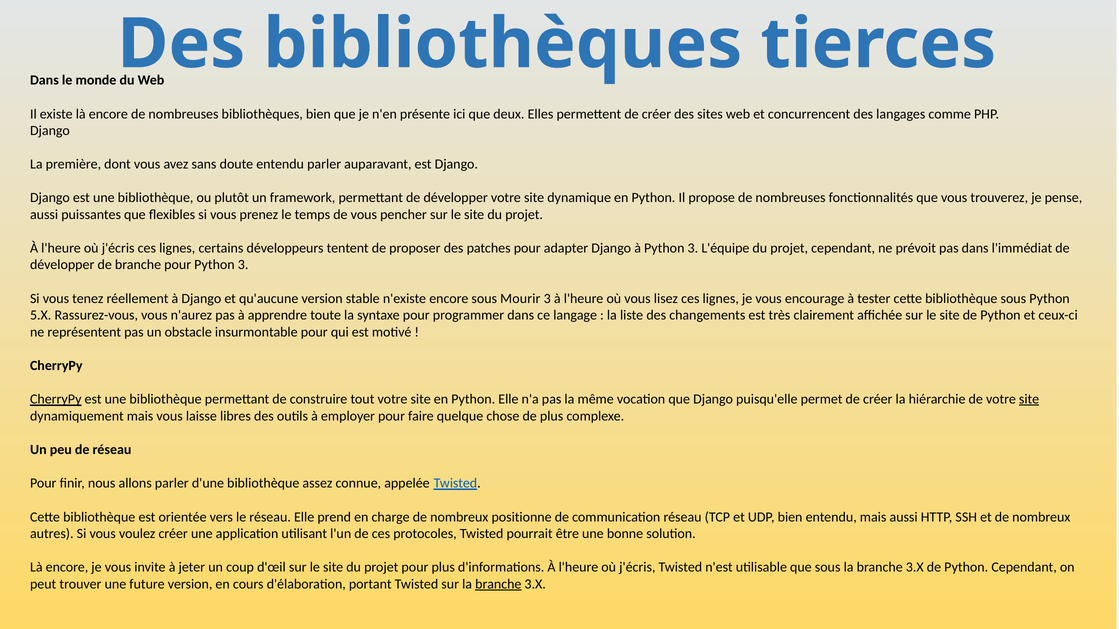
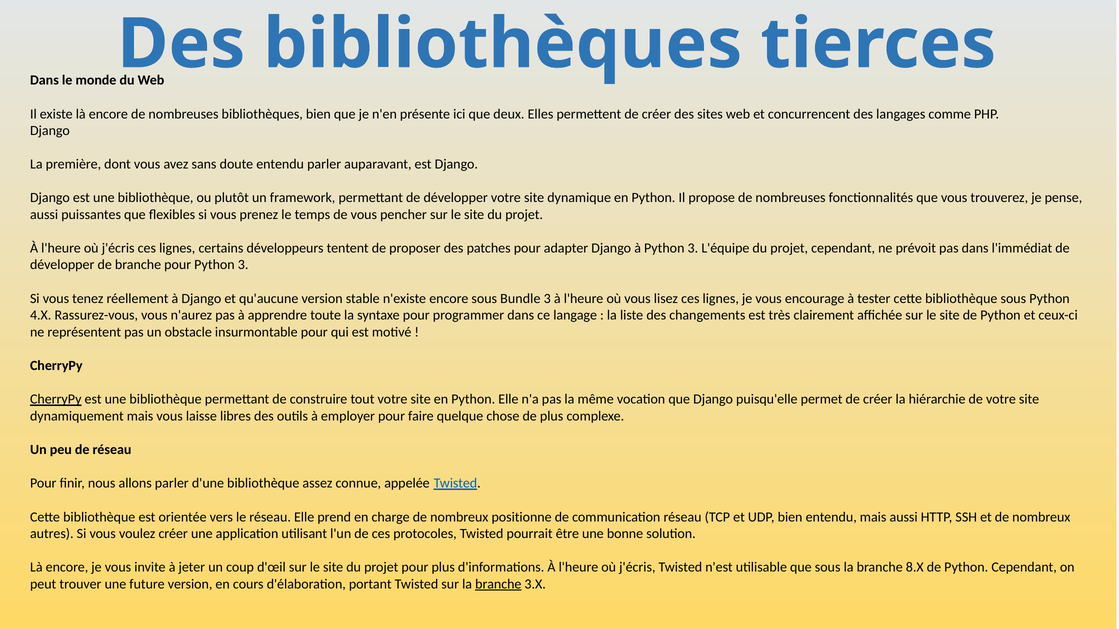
Mourir: Mourir -> Bundle
5.X: 5.X -> 4.X
site at (1029, 399) underline: present -> none
sous la branche 3.X: 3.X -> 8.X
